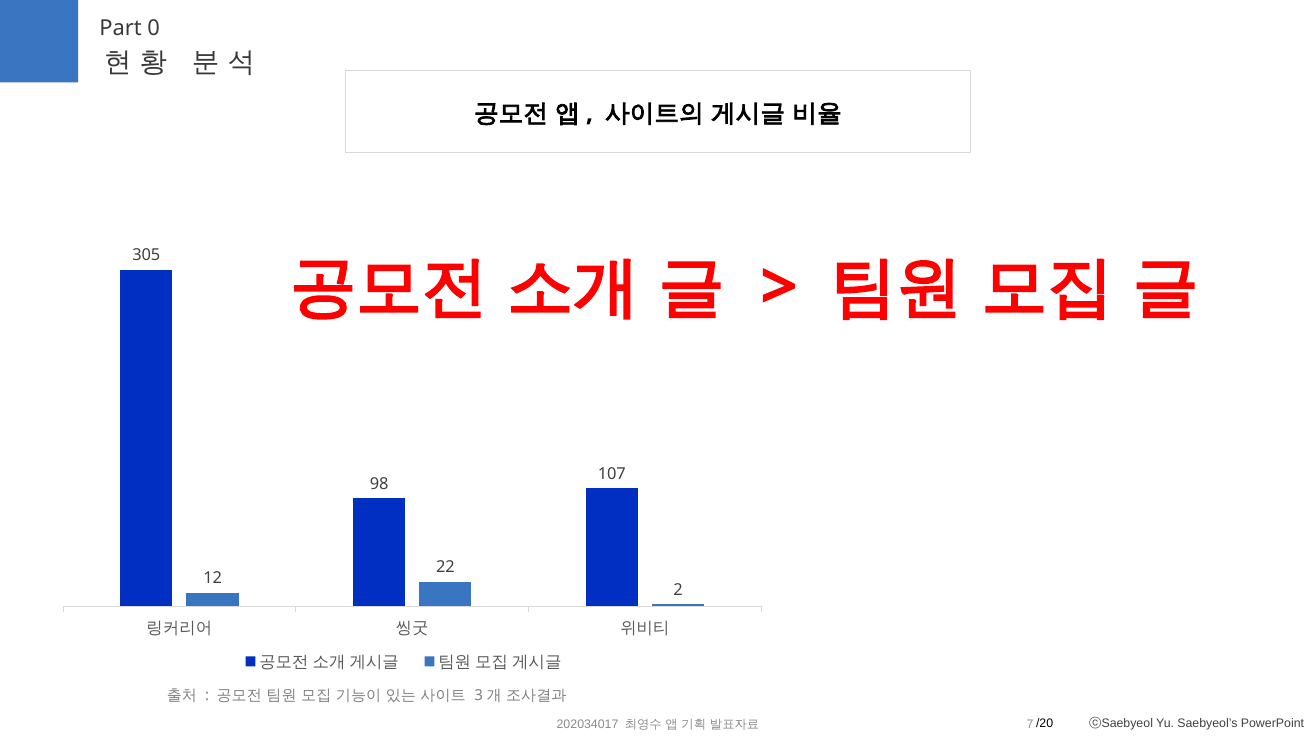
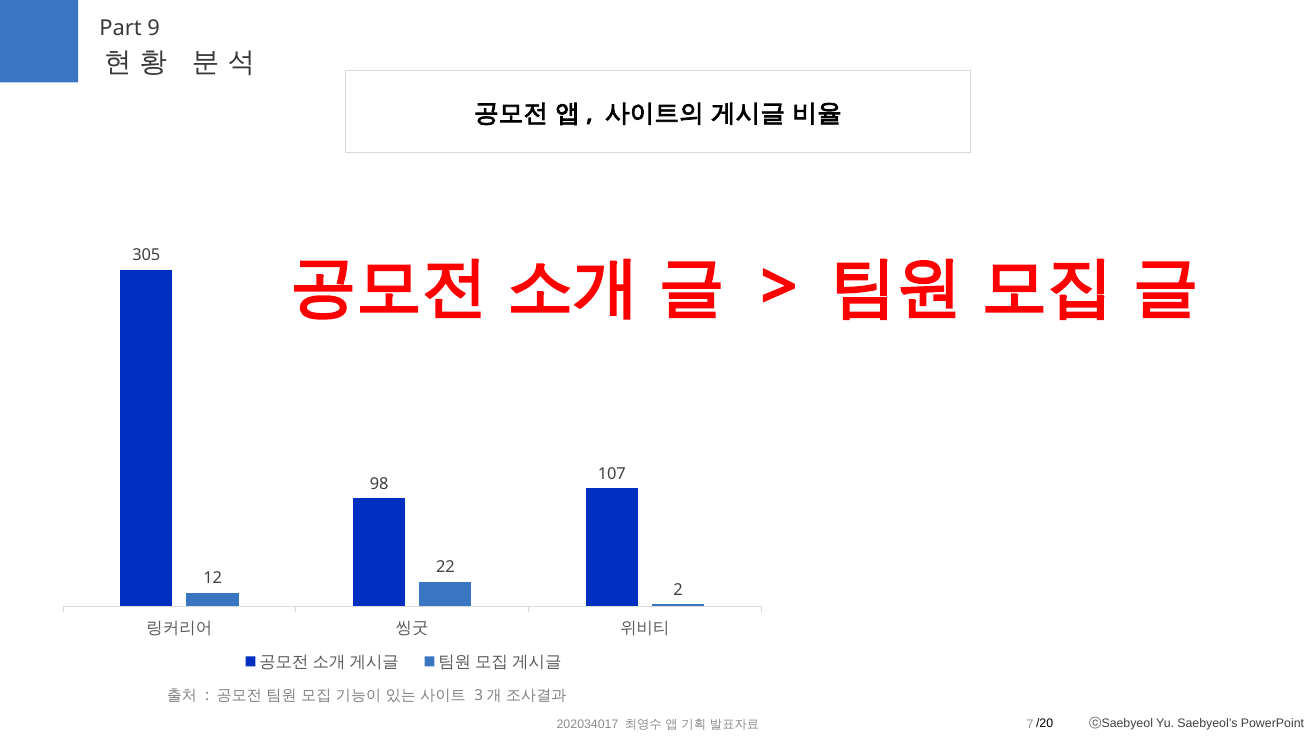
0: 0 -> 9
